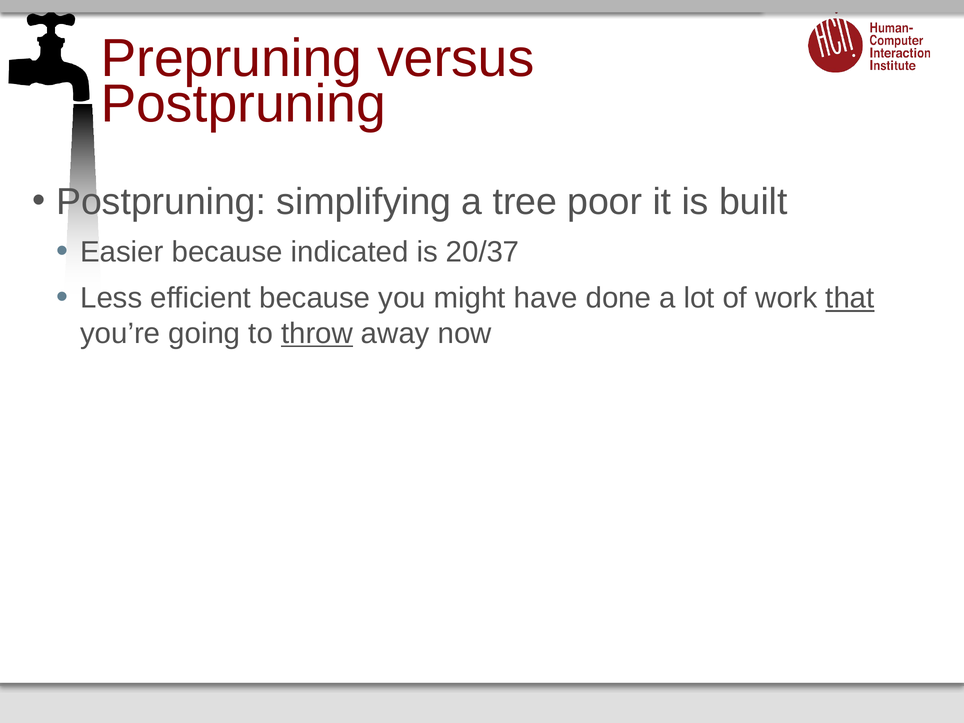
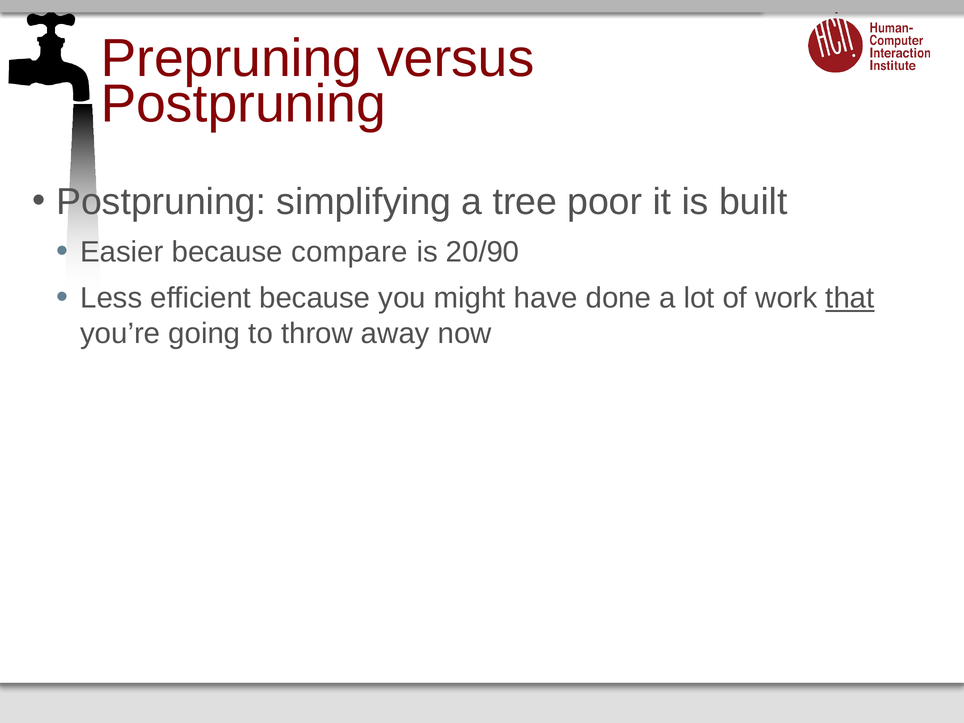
indicated: indicated -> compare
20/37: 20/37 -> 20/90
throw underline: present -> none
